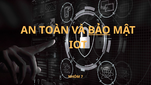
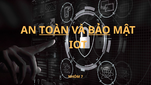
TOÀN underline: none -> present
